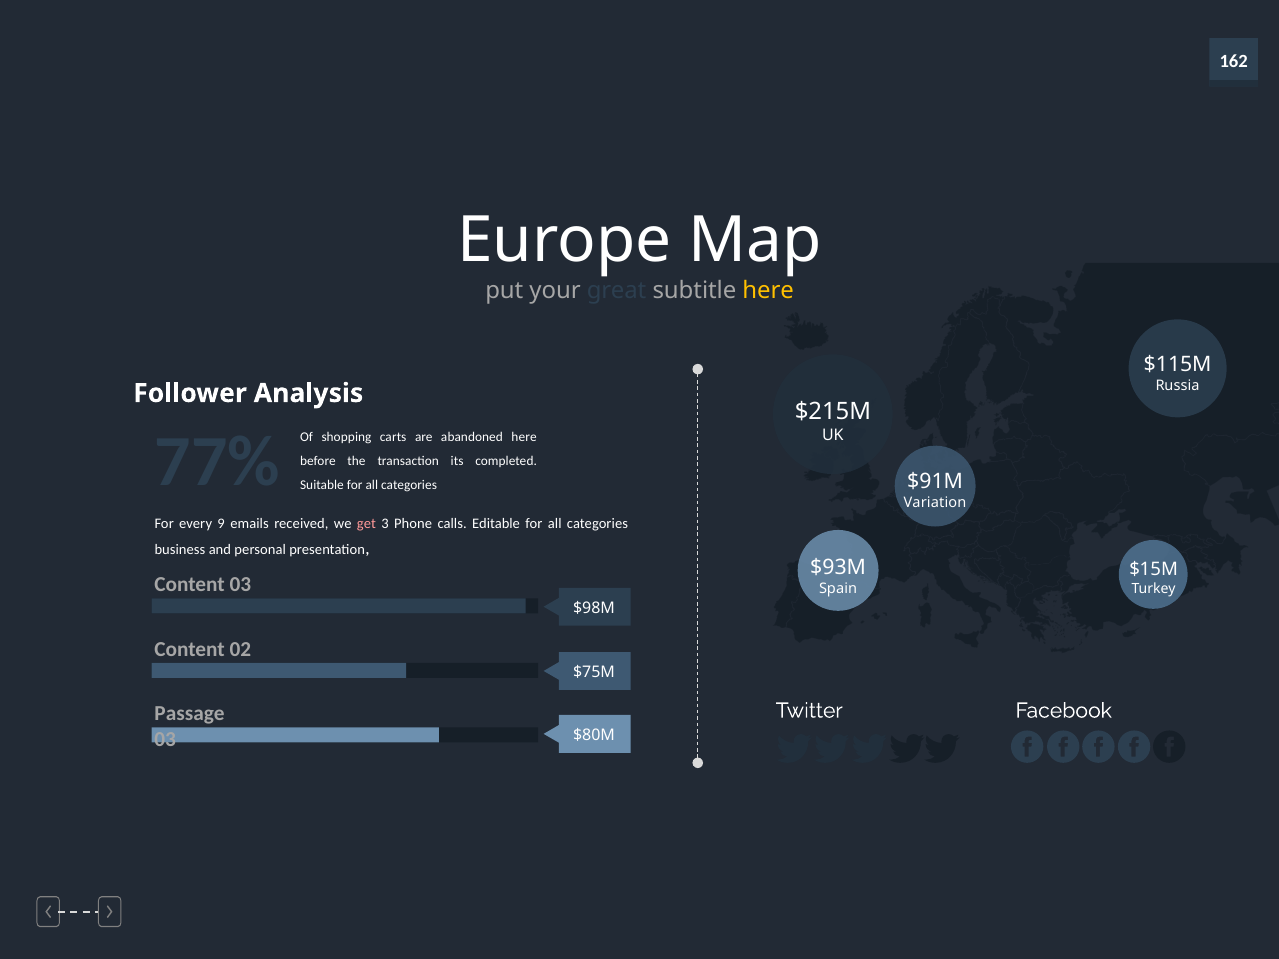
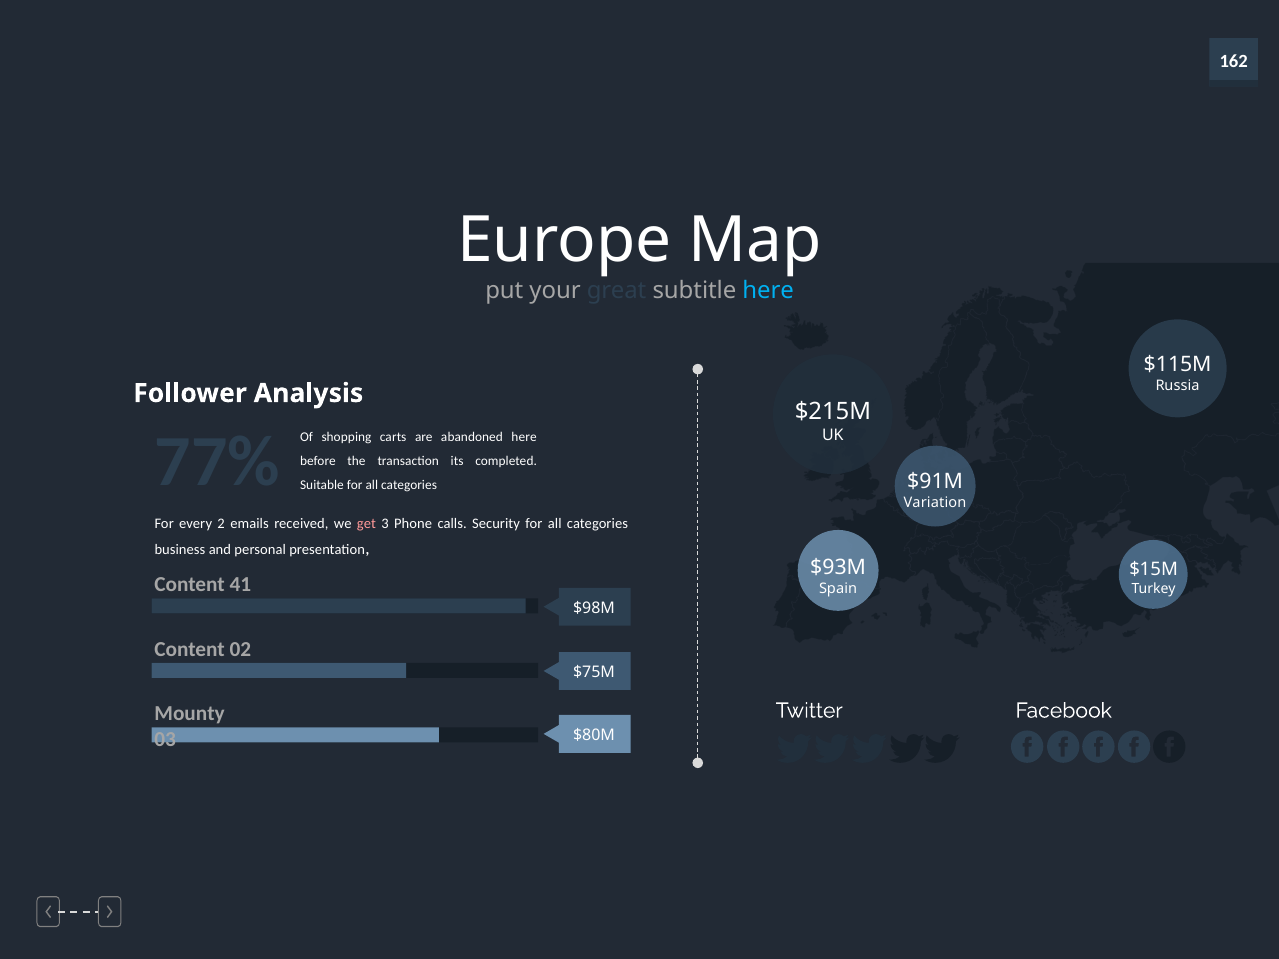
here at (768, 291) colour: yellow -> light blue
9: 9 -> 2
Editable: Editable -> Security
Content 03: 03 -> 41
Passage: Passage -> Mounty
